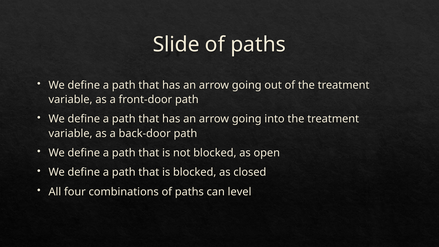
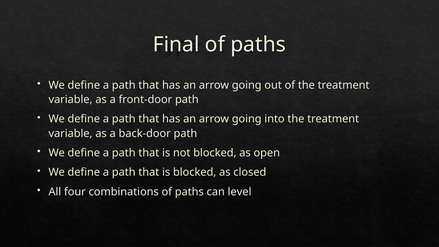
Slide: Slide -> Final
